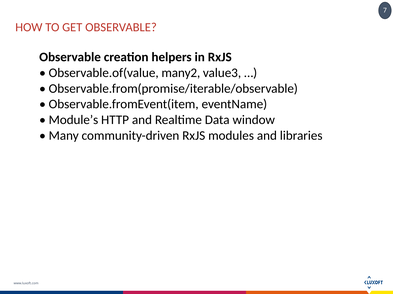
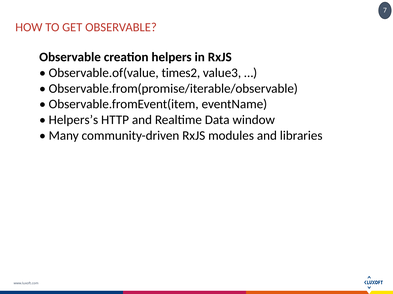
many2: many2 -> times2
Module’s: Module’s -> Helpers’s
